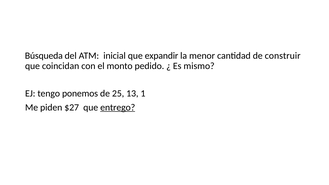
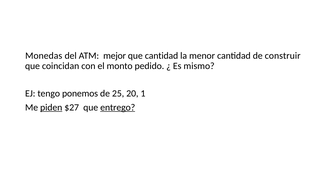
Búsqueda: Búsqueda -> Monedas
inicial: inicial -> mejor
que expandir: expandir -> cantidad
13: 13 -> 20
piden underline: none -> present
